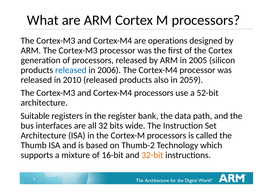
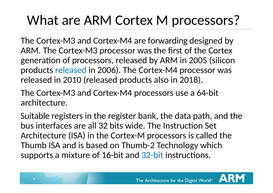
operations: operations -> forwarding
2059: 2059 -> 2018
52-bit: 52-bit -> 64-bit
32-bit colour: orange -> blue
